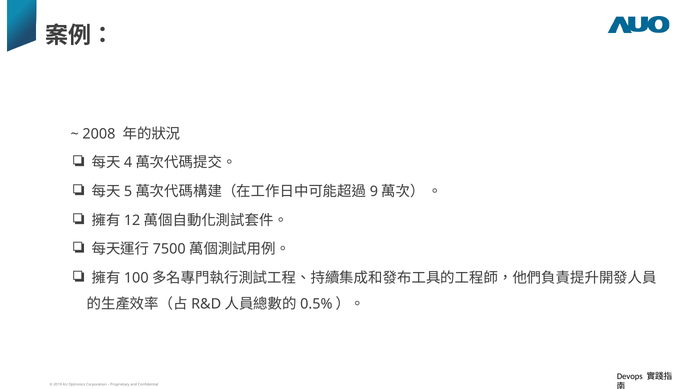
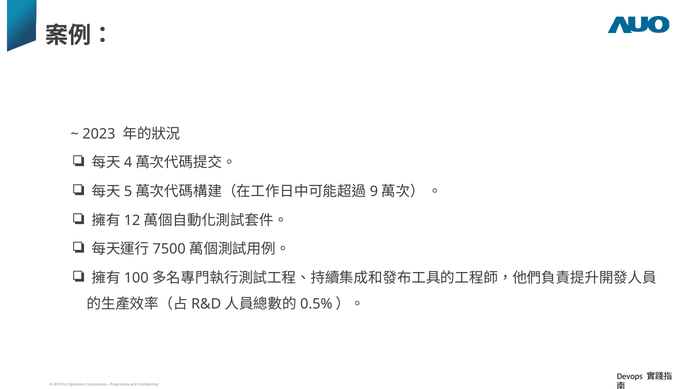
2008: 2008 -> 2023
